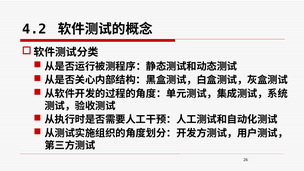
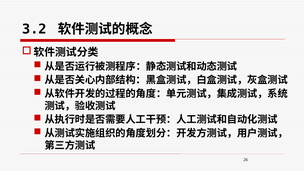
4.2: 4.2 -> 3.2
